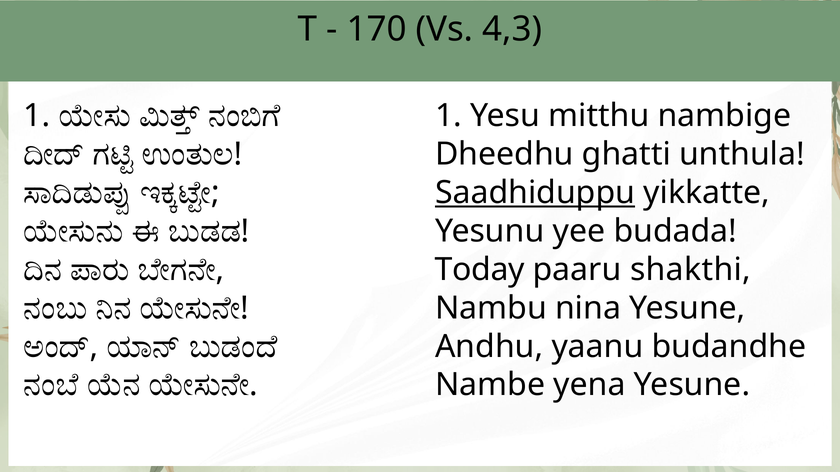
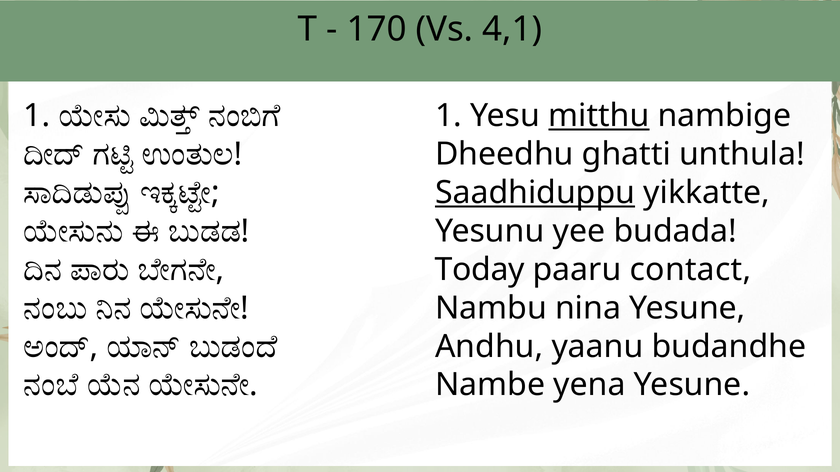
4,3: 4,3 -> 4,1
mitthu underline: none -> present
shakthi: shakthi -> contact
